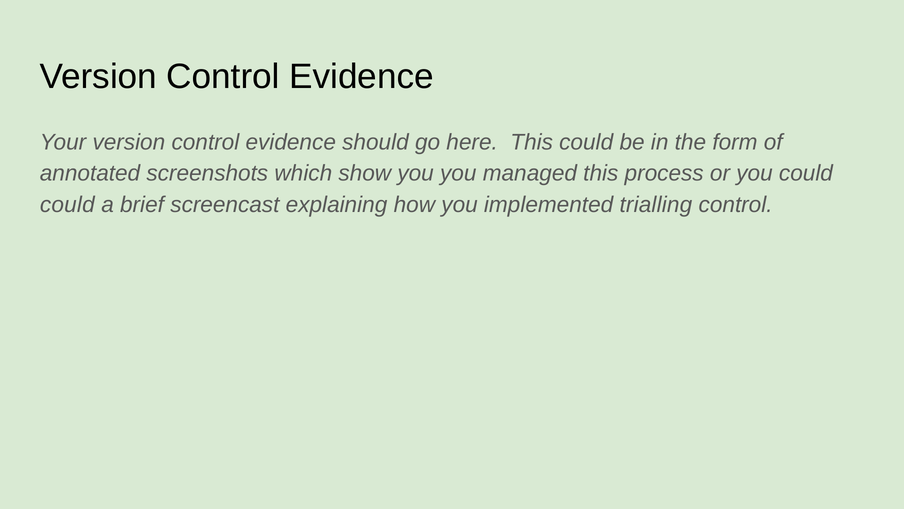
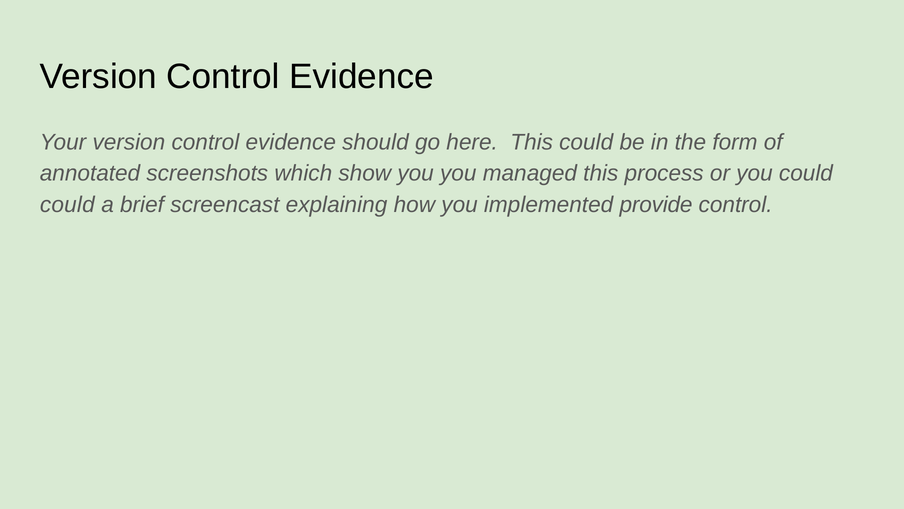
trialling: trialling -> provide
